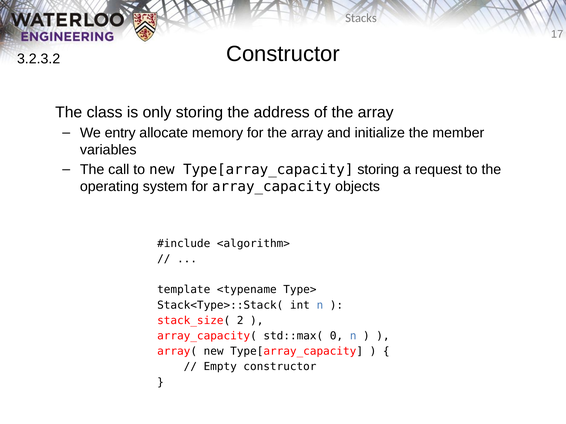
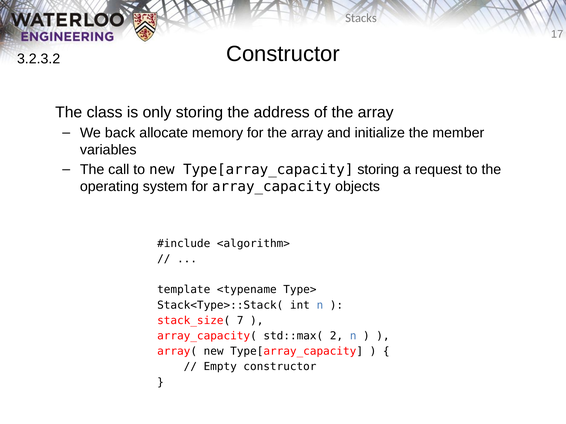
entry: entry -> back
2: 2 -> 7
0: 0 -> 2
